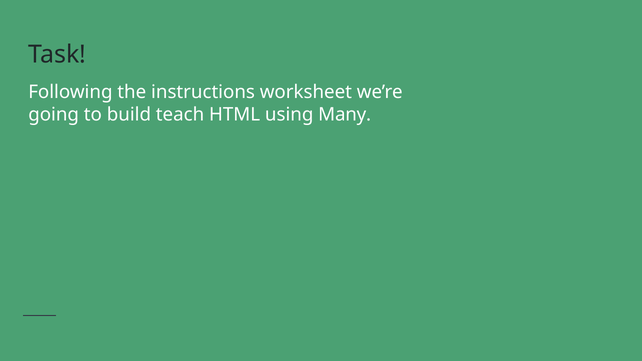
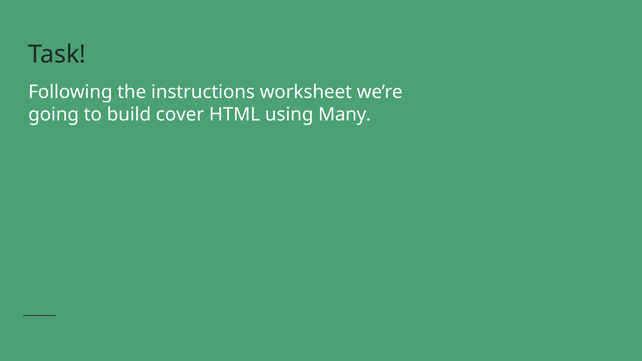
teach: teach -> cover
